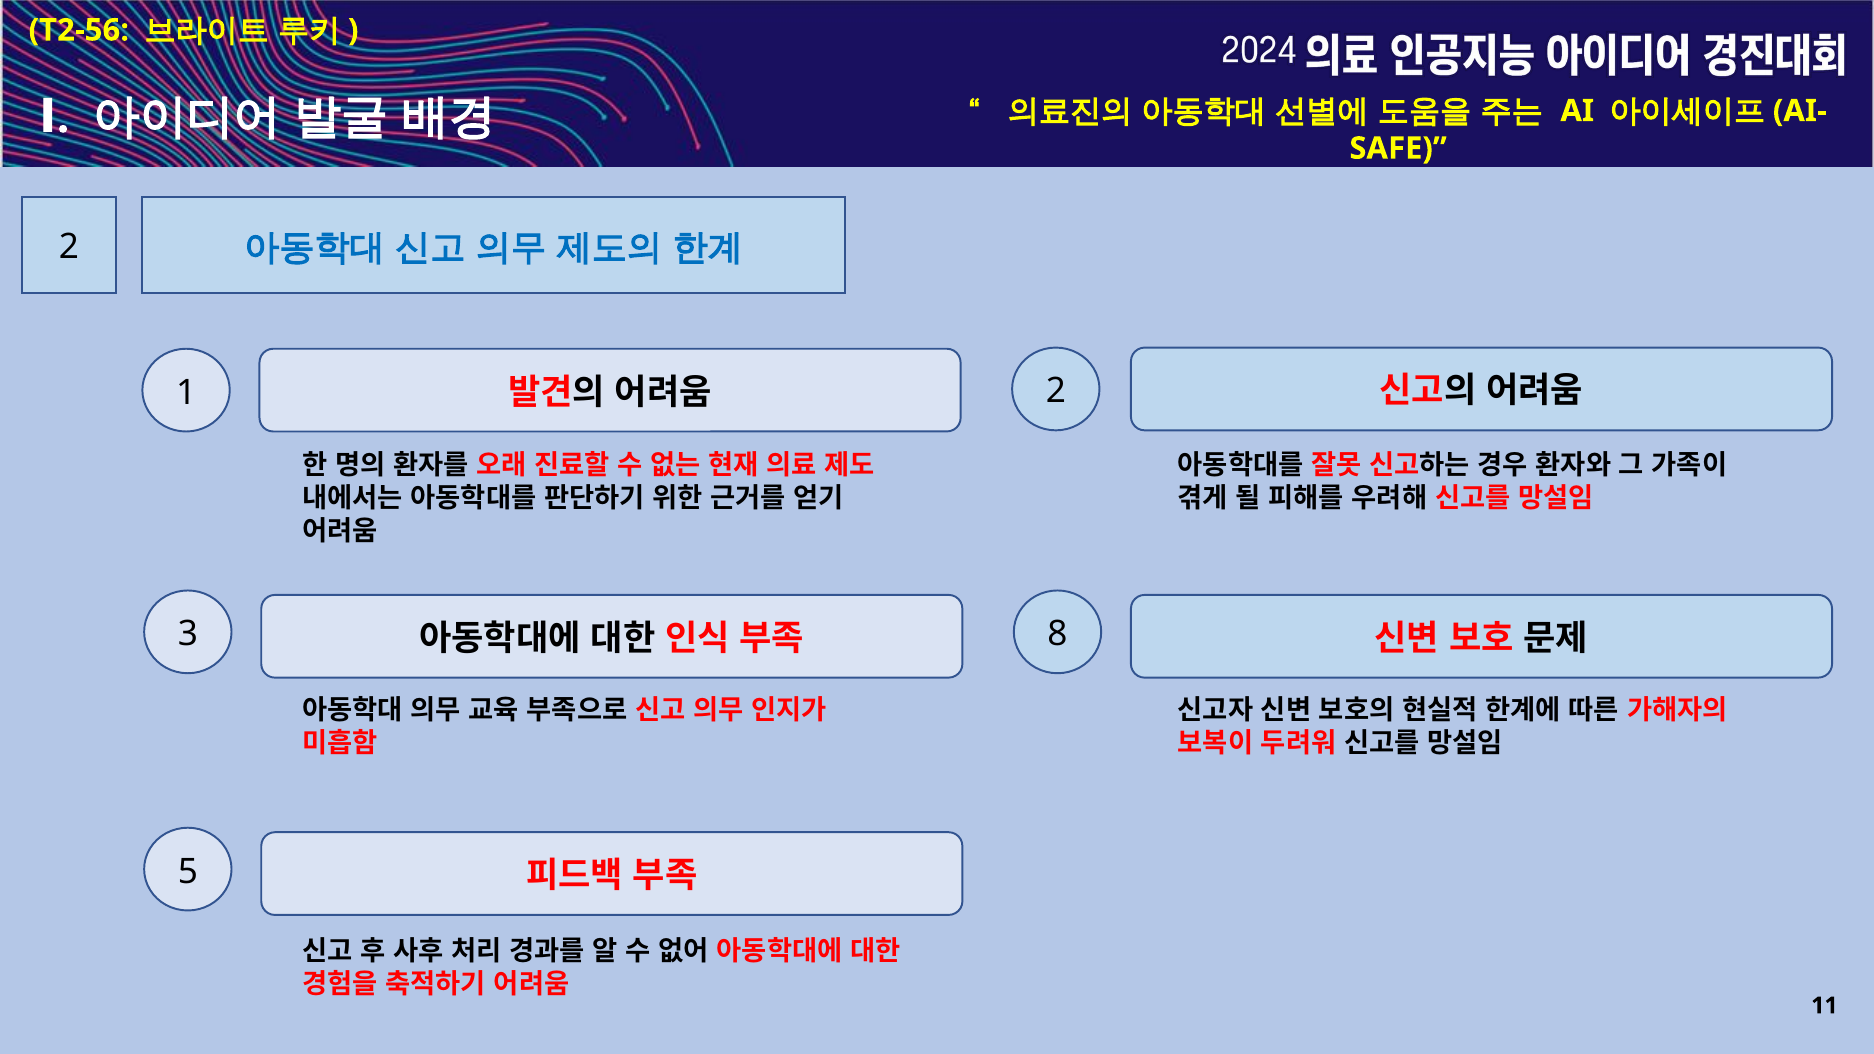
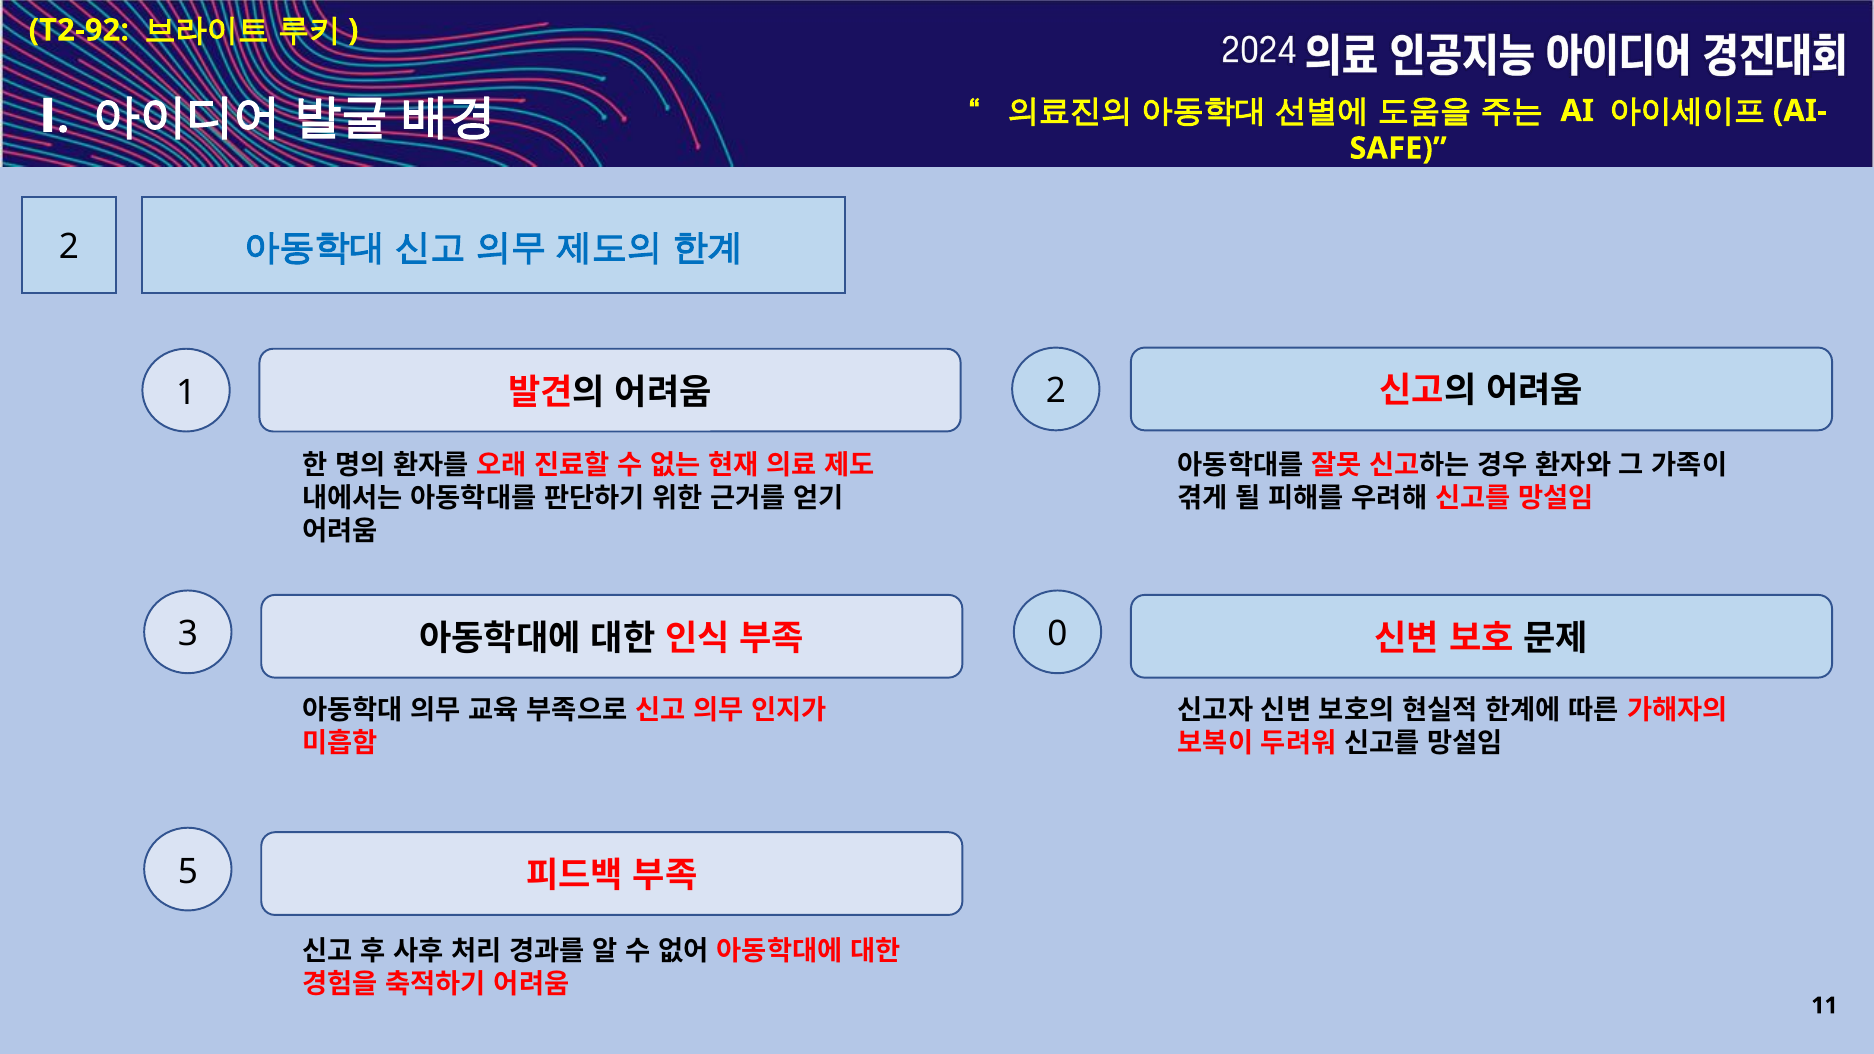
T2-56: T2-56 -> T2-92
8: 8 -> 0
